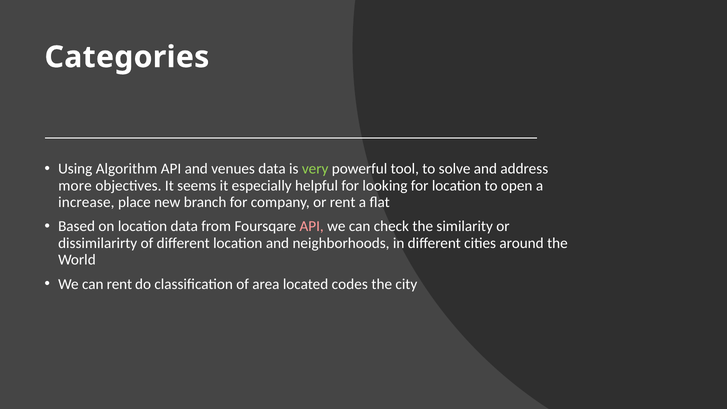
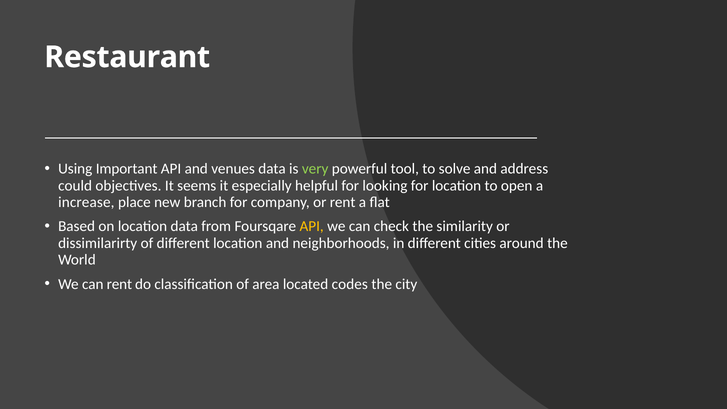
Categories: Categories -> Restaurant
Algorithm: Algorithm -> Important
more: more -> could
API at (312, 226) colour: pink -> yellow
